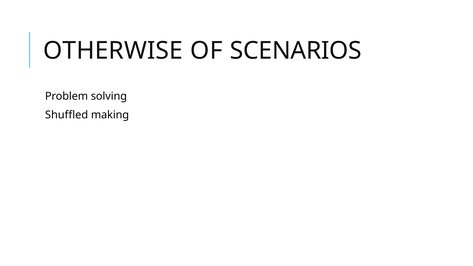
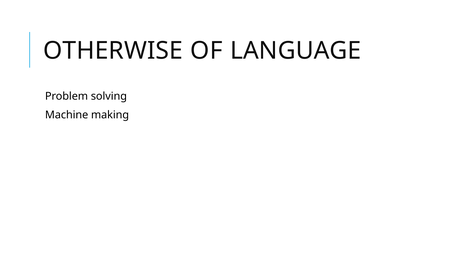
SCENARIOS: SCENARIOS -> LANGUAGE
Shuffled: Shuffled -> Machine
